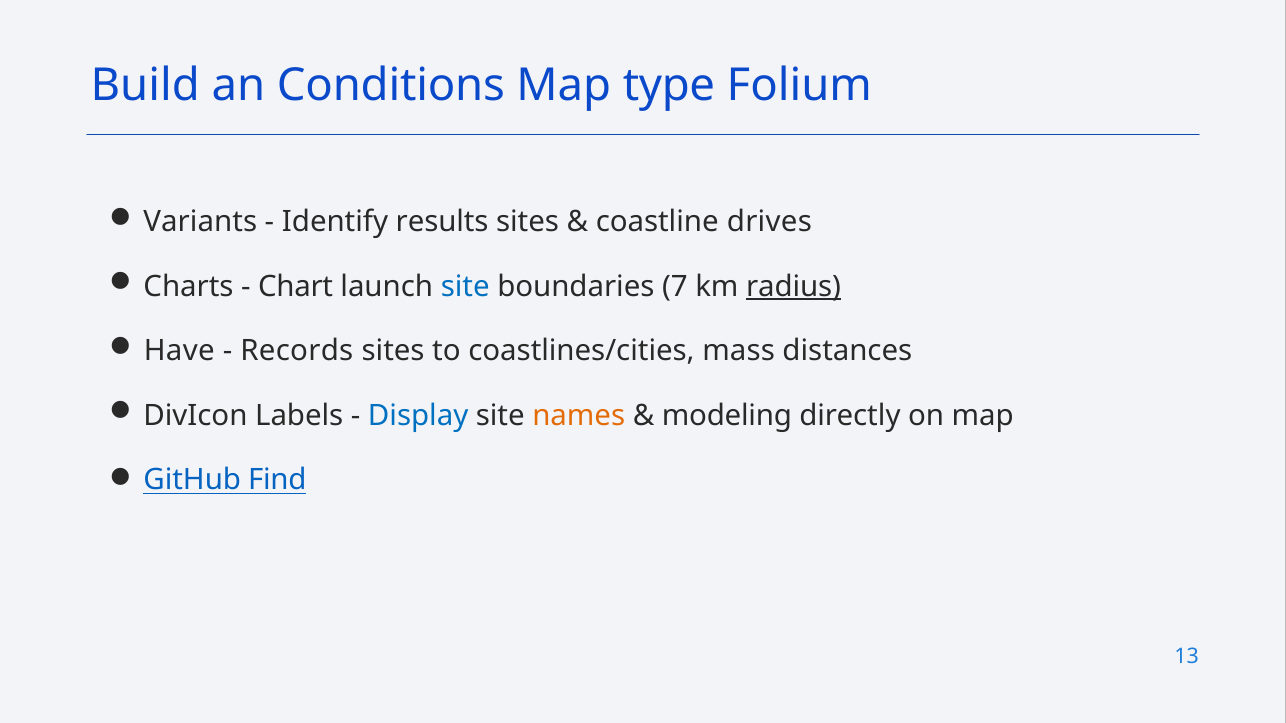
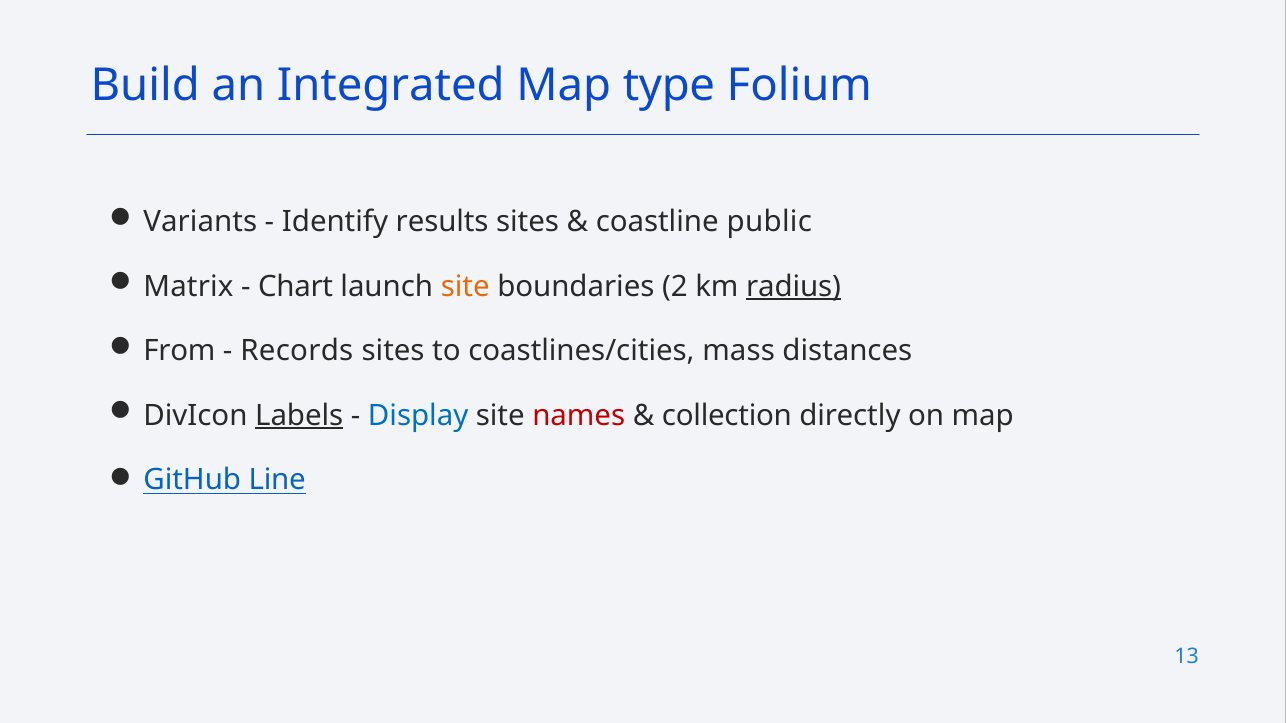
Conditions: Conditions -> Integrated
drives: drives -> public
Charts: Charts -> Matrix
site at (465, 287) colour: blue -> orange
7: 7 -> 2
Have: Have -> From
Labels underline: none -> present
names colour: orange -> red
modeling: modeling -> collection
Find: Find -> Line
